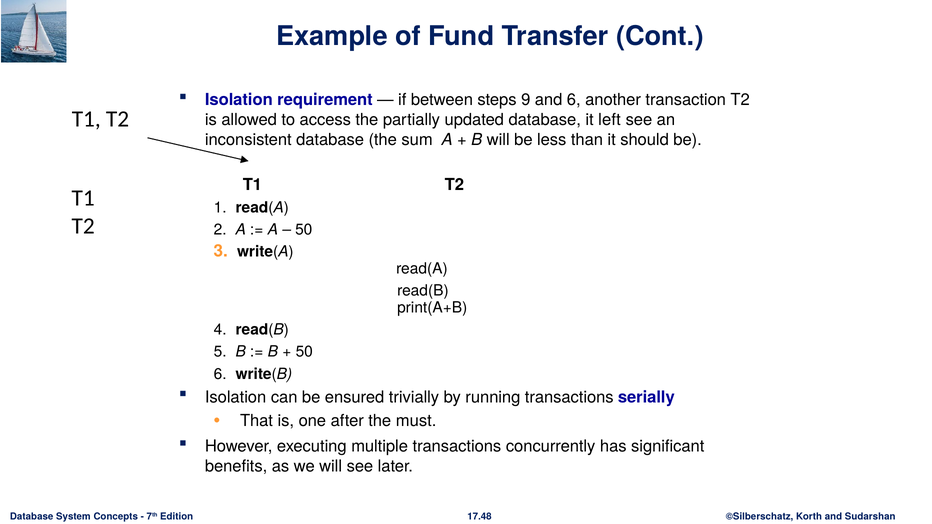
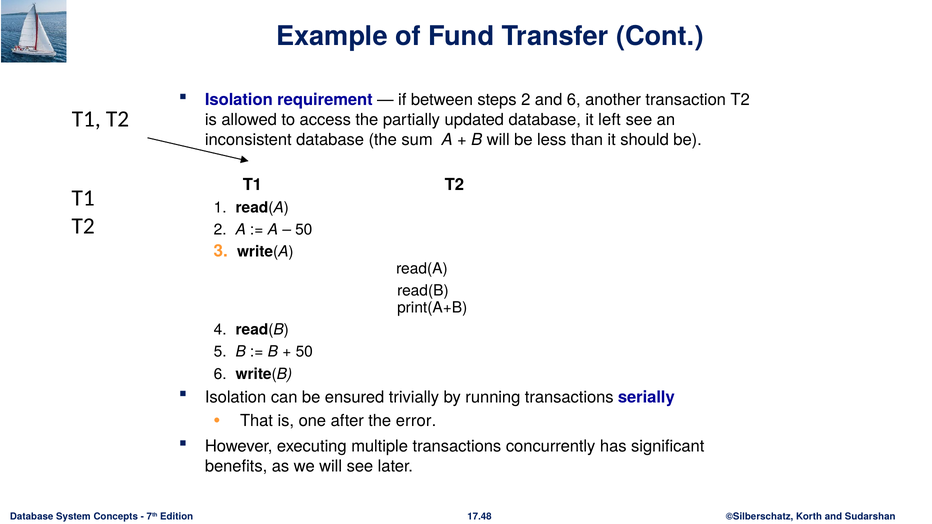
steps 9: 9 -> 2
must: must -> error
